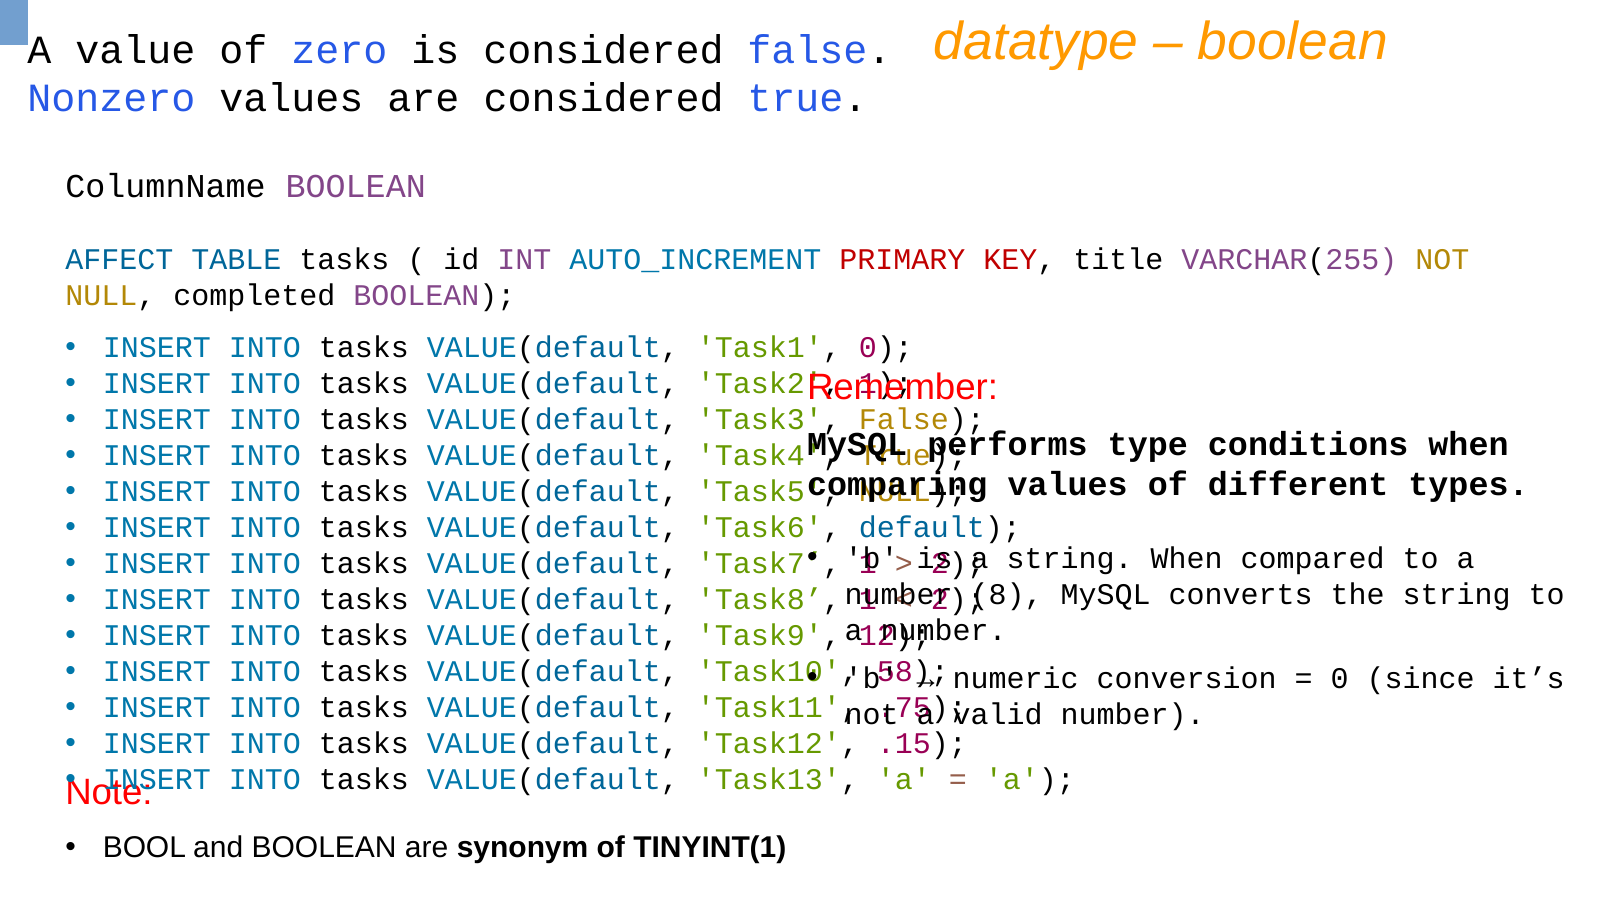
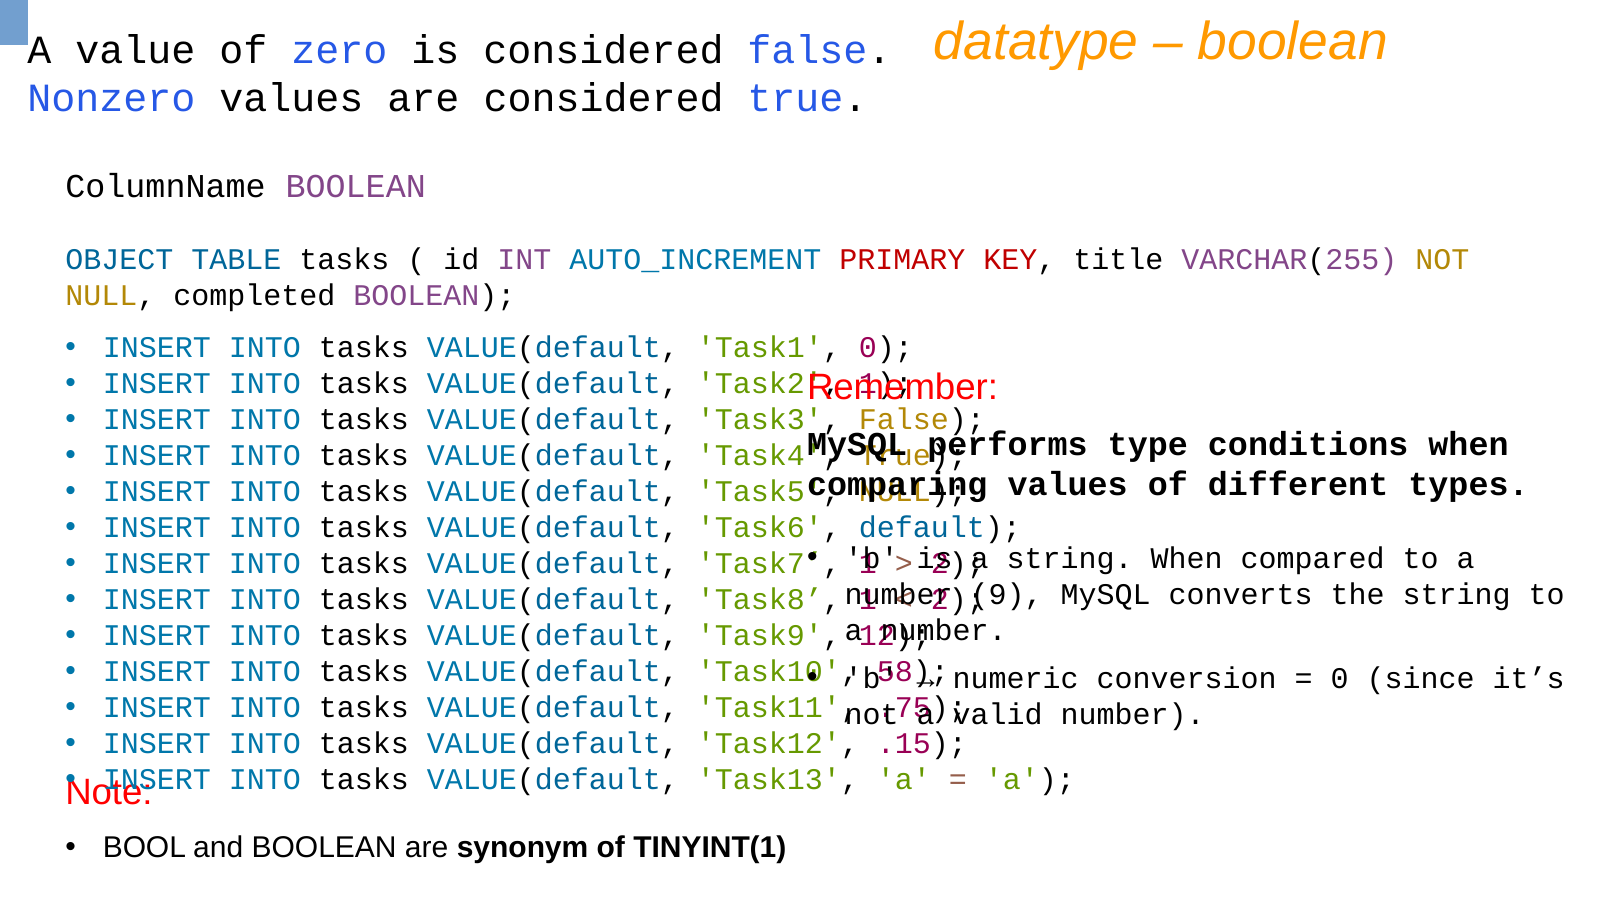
AFFECT: AFFECT -> OBJECT
8: 8 -> 9
